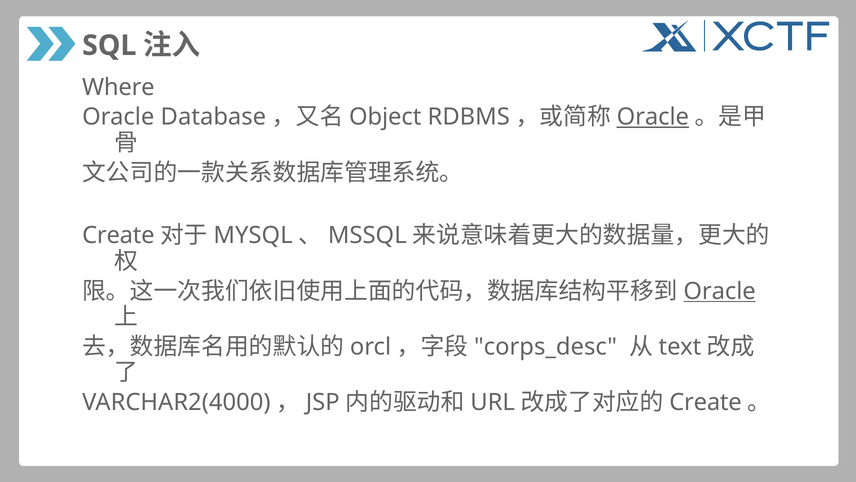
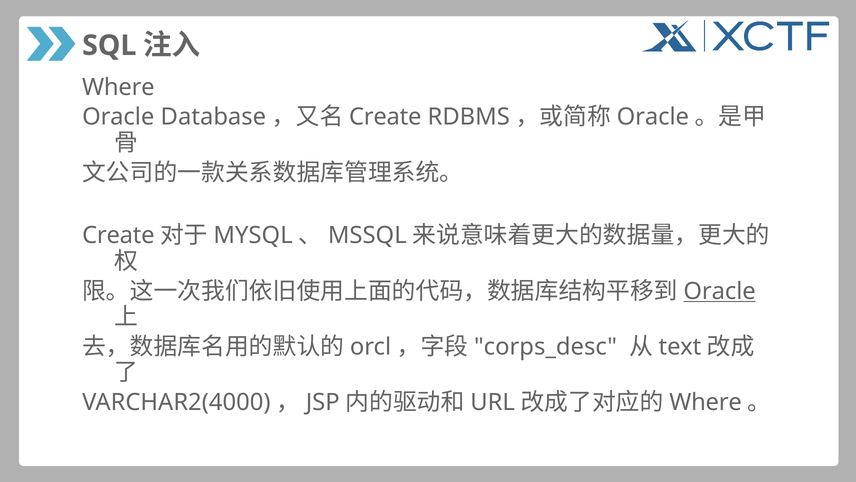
Object at (385, 117): Object -> Create
Oracle at (653, 117) underline: present -> none
Create at (706, 402): Create -> Where
